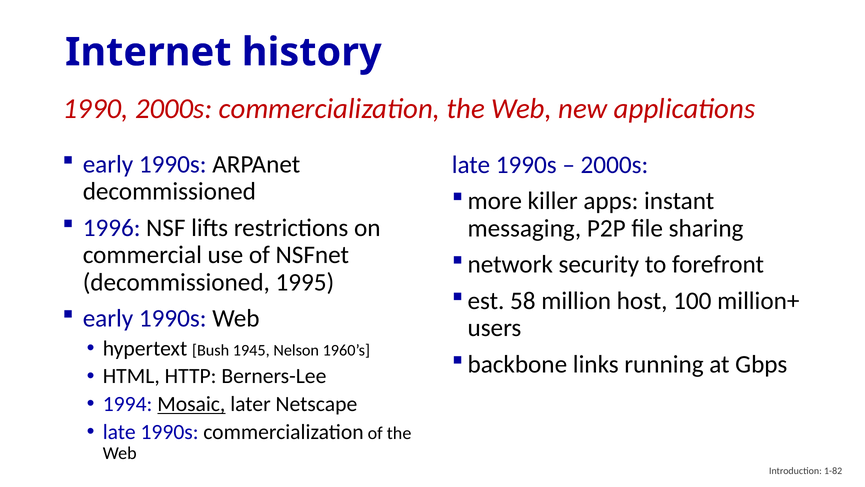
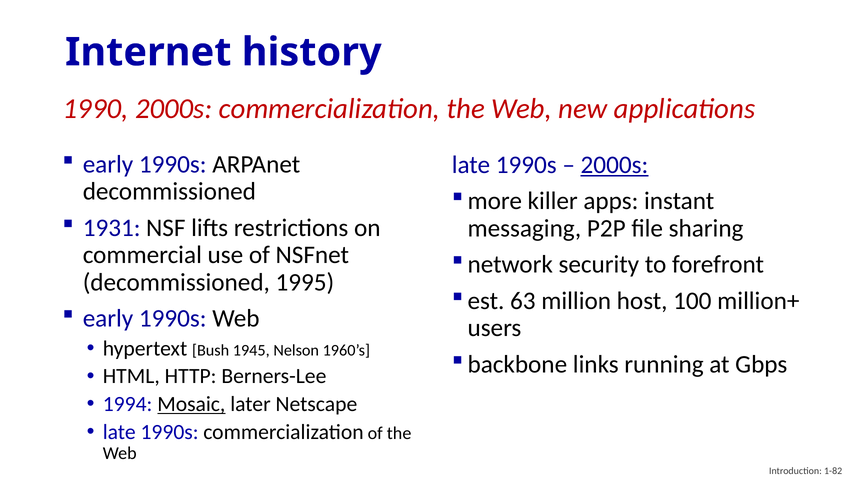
2000s at (614, 165) underline: none -> present
1996: 1996 -> 1931
58: 58 -> 63
